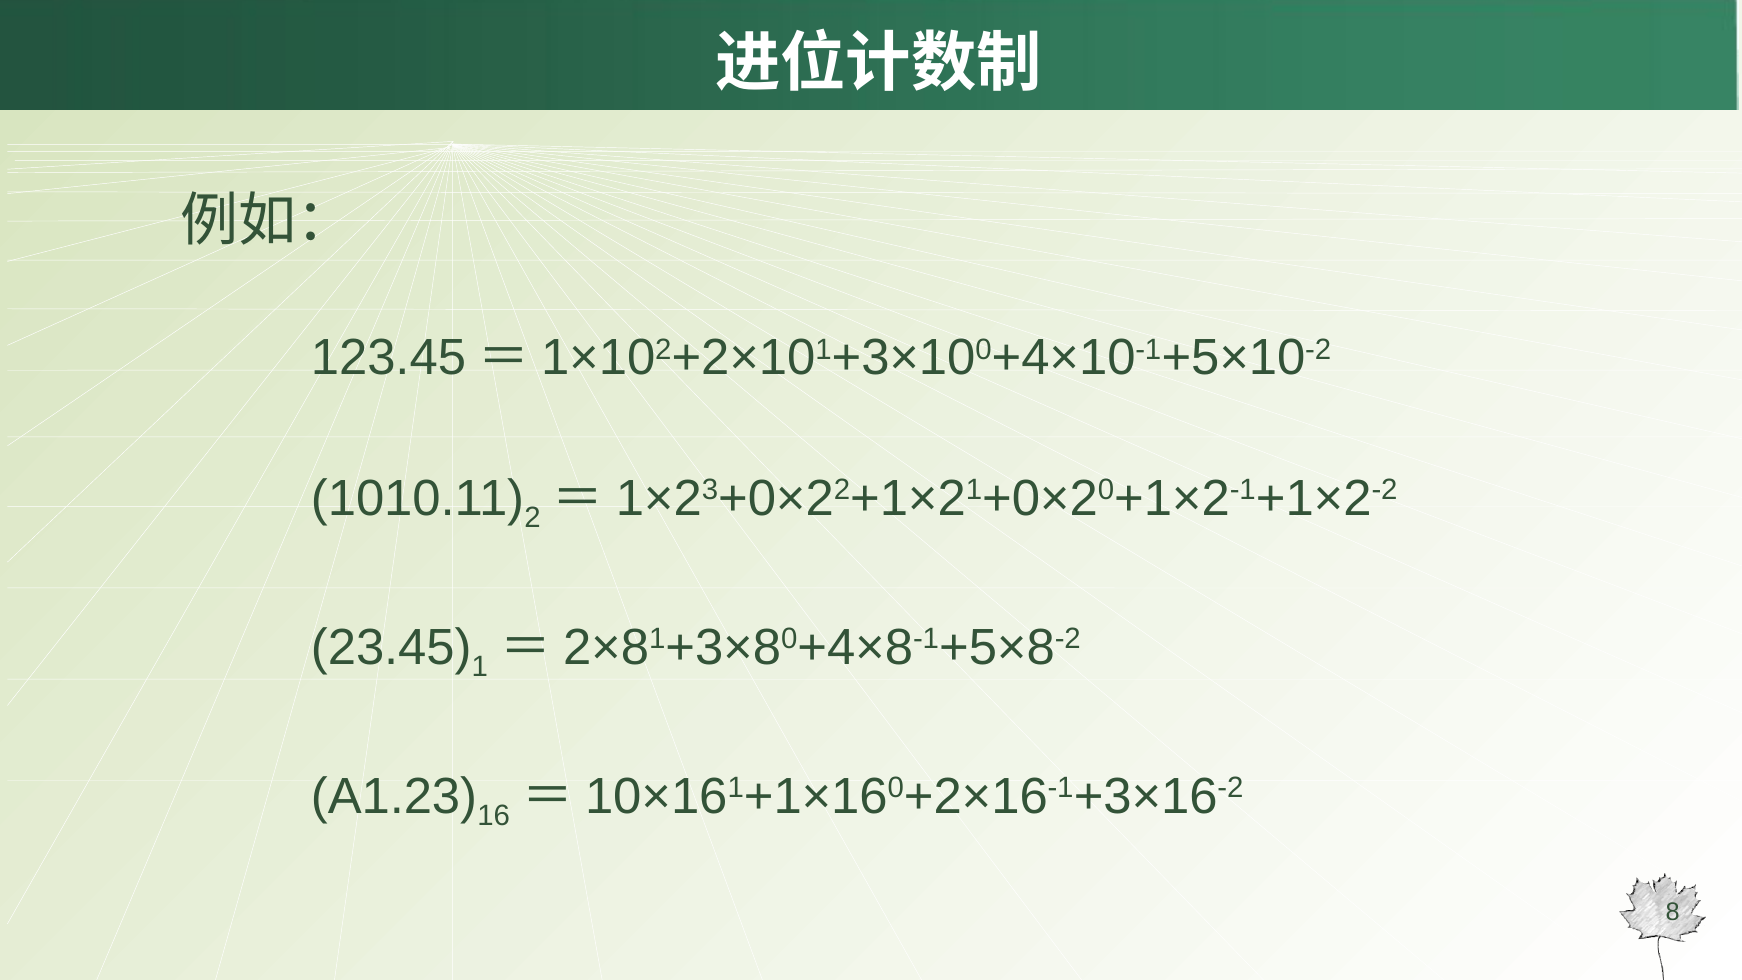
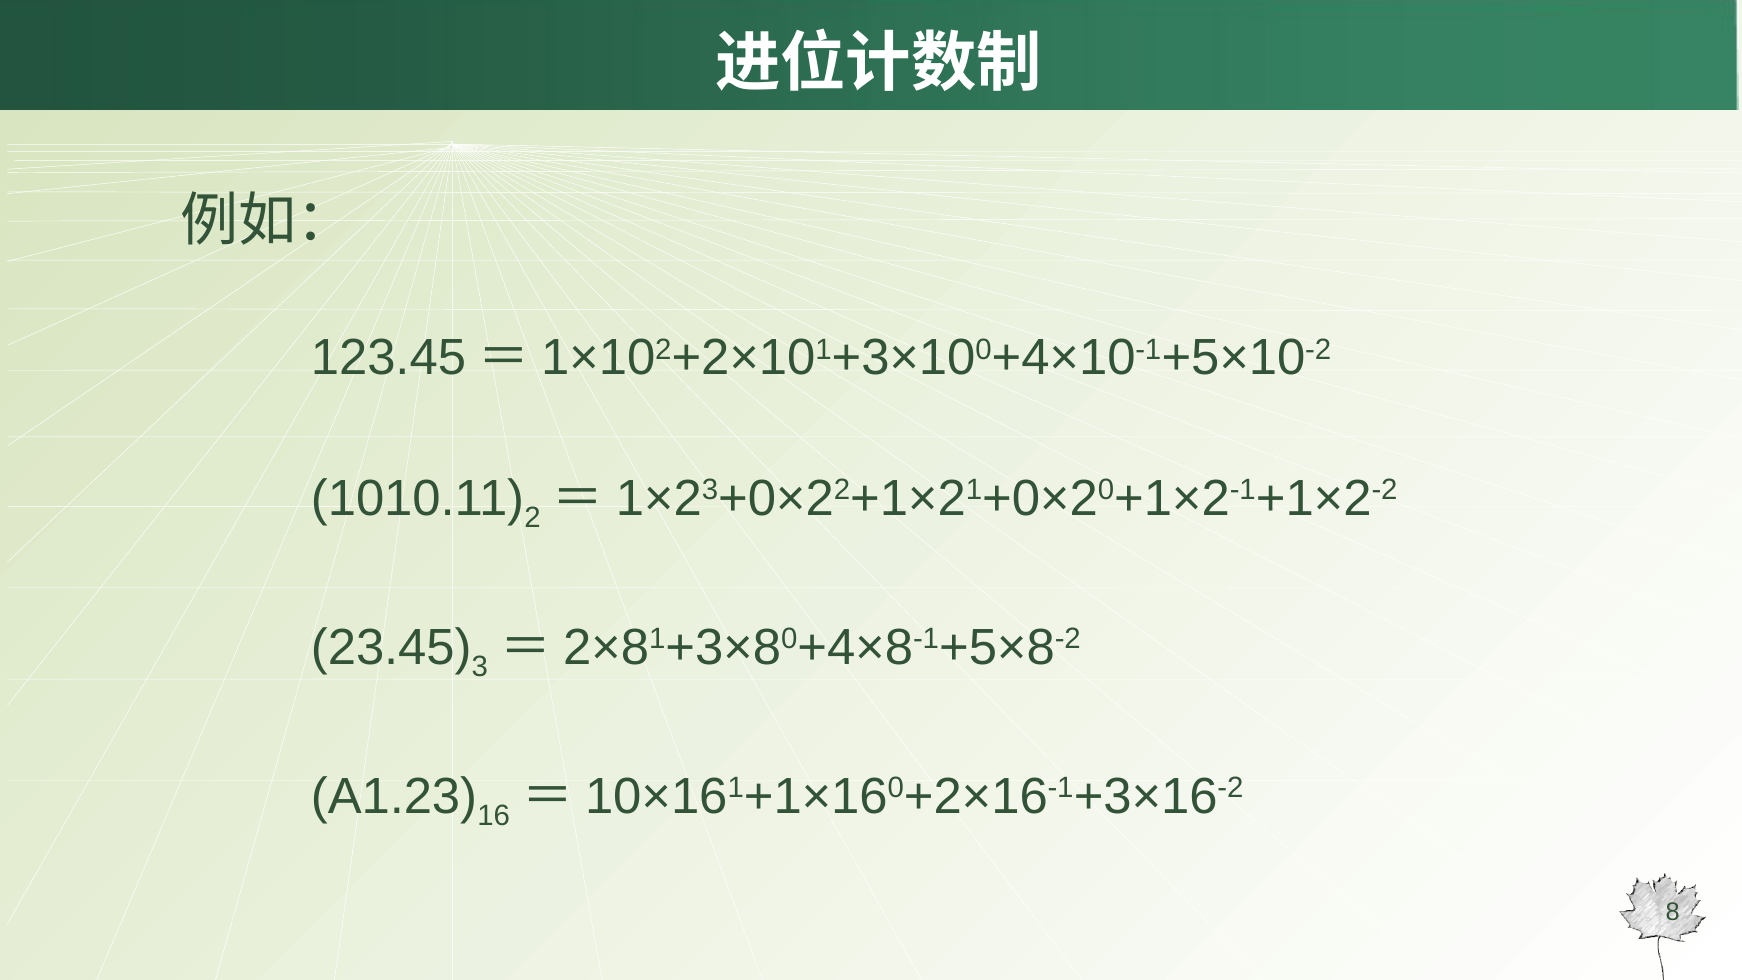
1: 1 -> 3
